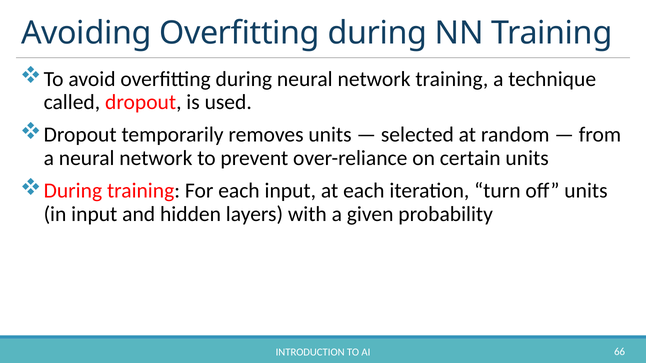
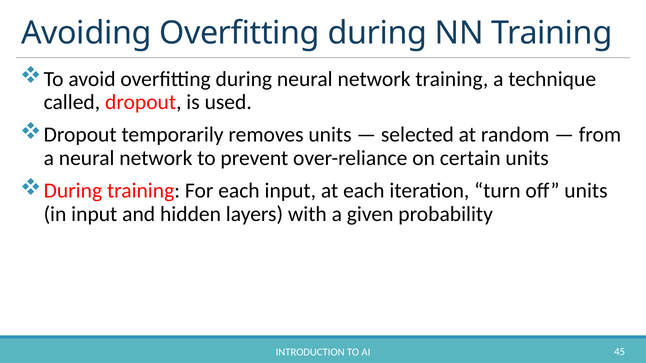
66: 66 -> 45
